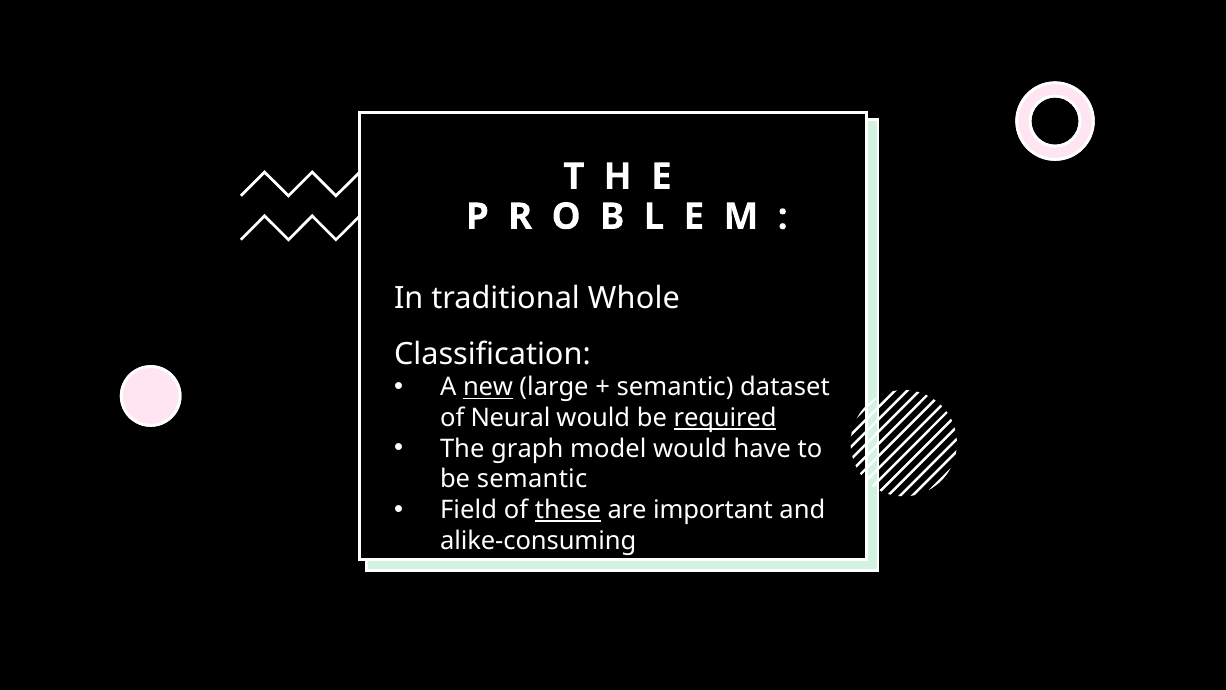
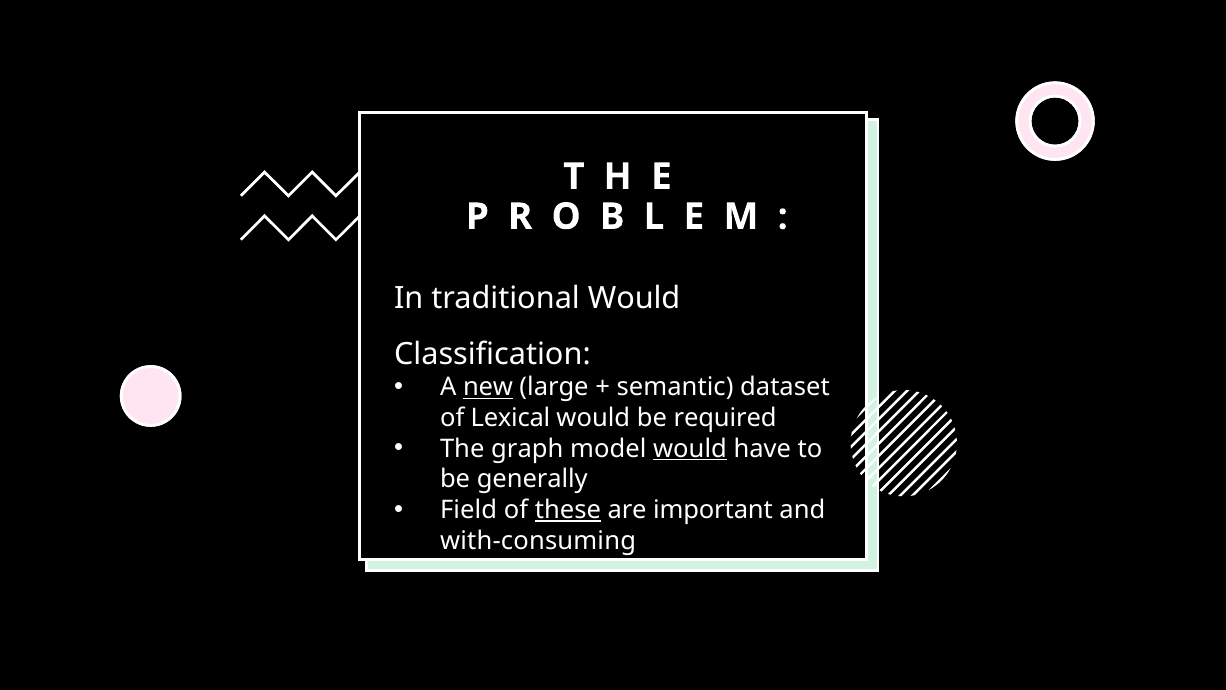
traditional Whole: Whole -> Would
Neural: Neural -> Lexical
required underline: present -> none
would at (690, 448) underline: none -> present
be semantic: semantic -> generally
alike-consuming: alike-consuming -> with-consuming
